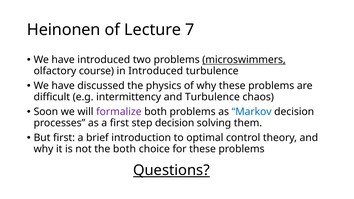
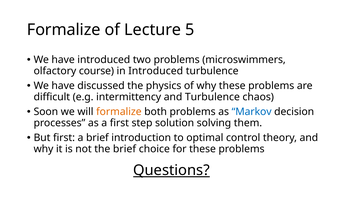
Heinonen at (64, 30): Heinonen -> Formalize
7: 7 -> 5
microswimmers underline: present -> none
formalize at (119, 112) colour: purple -> orange
step decision: decision -> solution
the both: both -> brief
